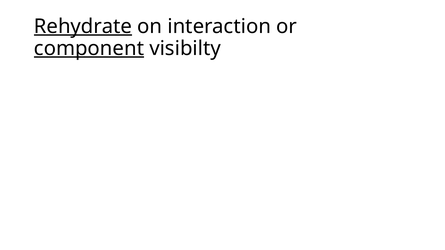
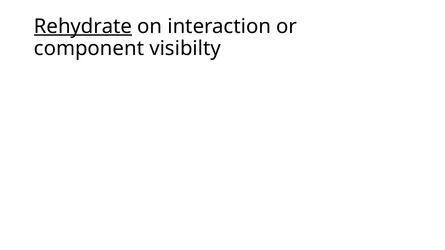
component underline: present -> none
